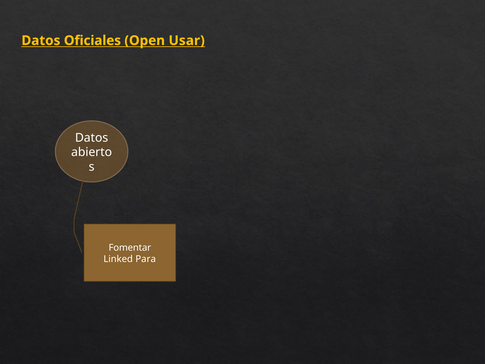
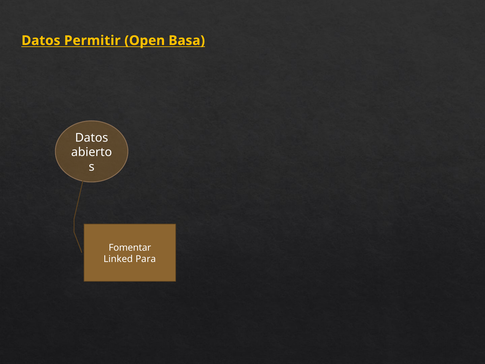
Oficiales: Oficiales -> Permitir
Usar: Usar -> Basa
